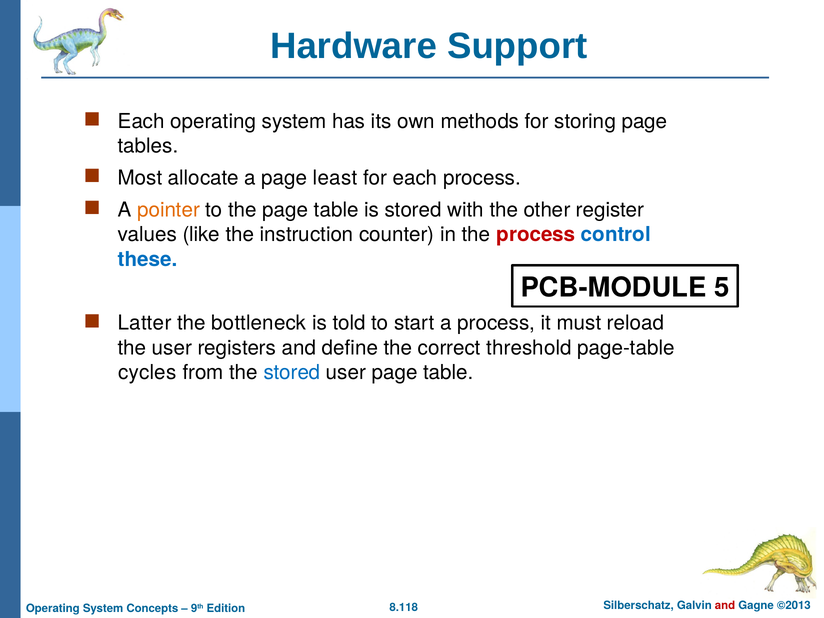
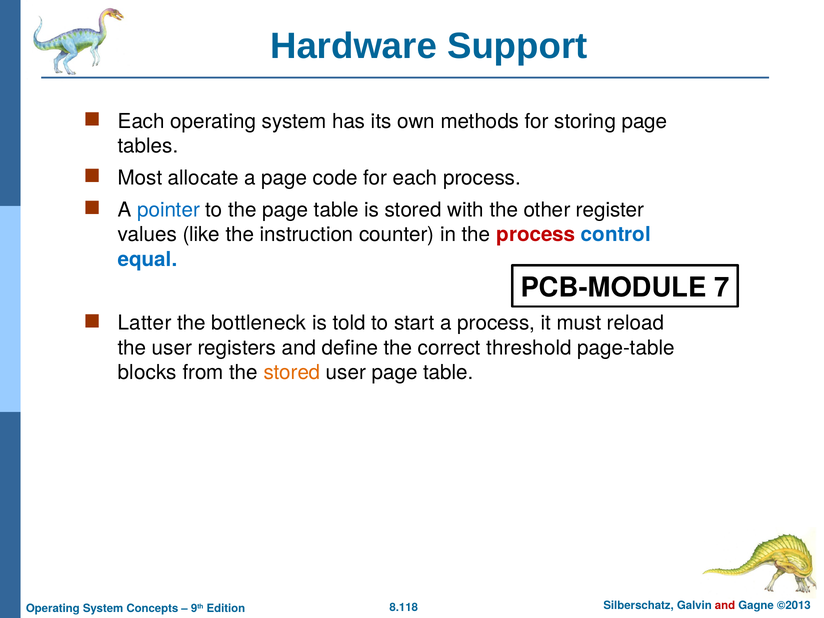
least: least -> code
pointer colour: orange -> blue
these: these -> equal
5: 5 -> 7
cycles: cycles -> blocks
stored at (292, 373) colour: blue -> orange
